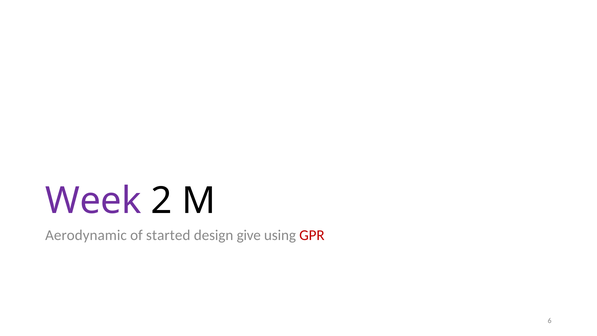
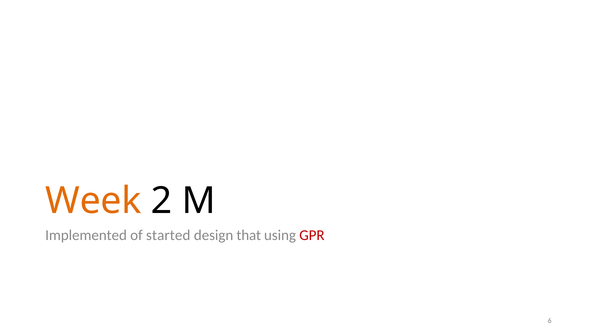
Week colour: purple -> orange
Aerodynamic: Aerodynamic -> Implemented
give: give -> that
